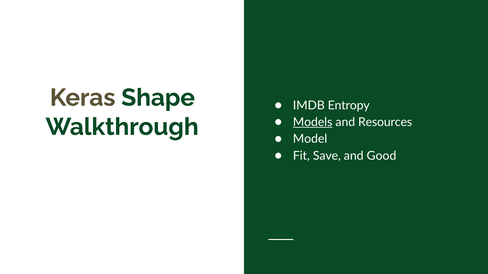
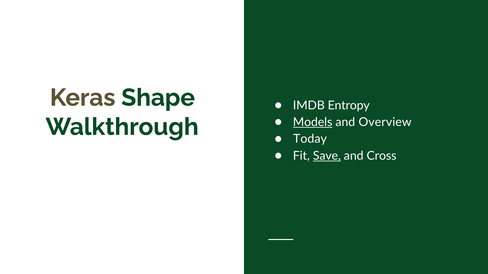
Resources: Resources -> Overview
Model: Model -> Today
Save underline: none -> present
Good: Good -> Cross
